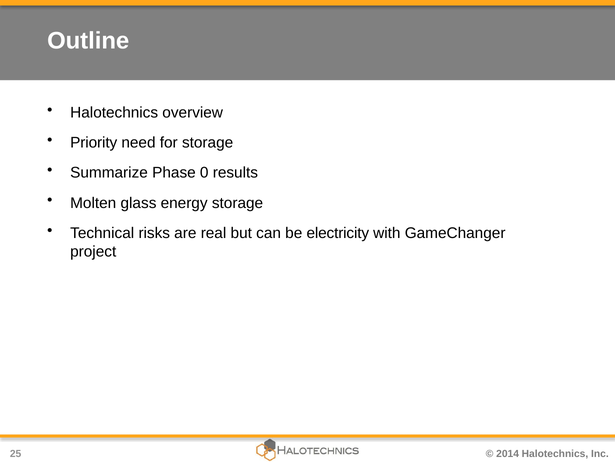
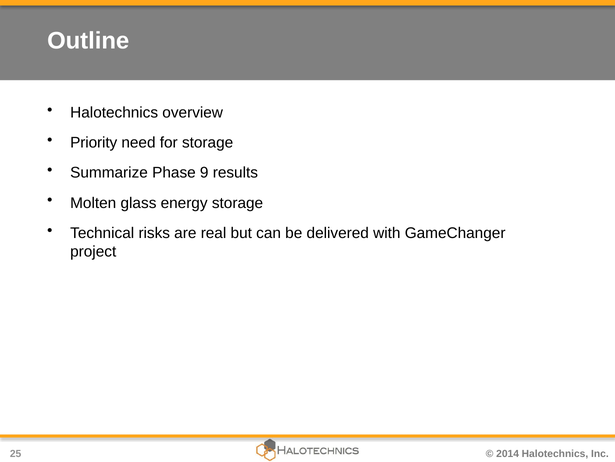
0: 0 -> 9
electricity: electricity -> delivered
